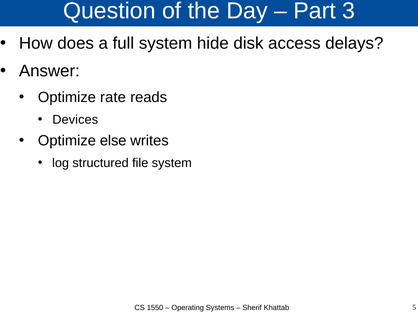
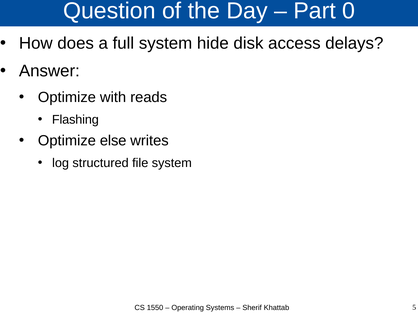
3: 3 -> 0
rate: rate -> with
Devices: Devices -> Flashing
